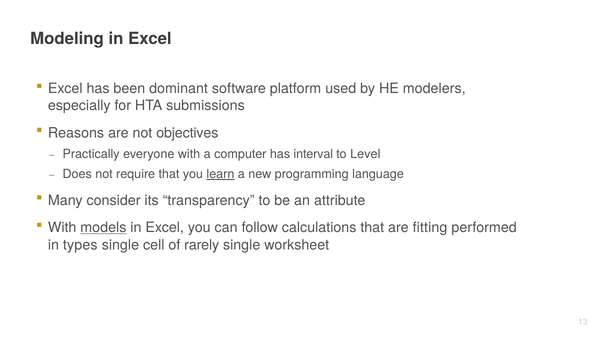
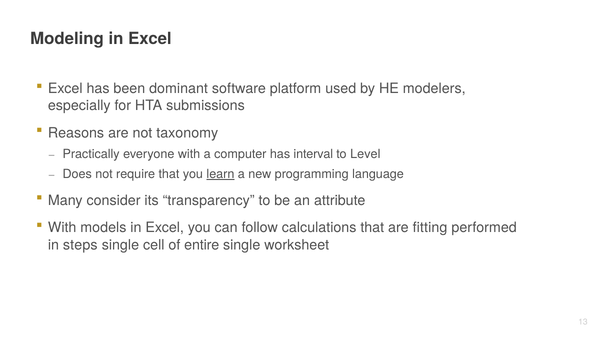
objectives: objectives -> taxonomy
models underline: present -> none
types: types -> steps
rarely: rarely -> entire
